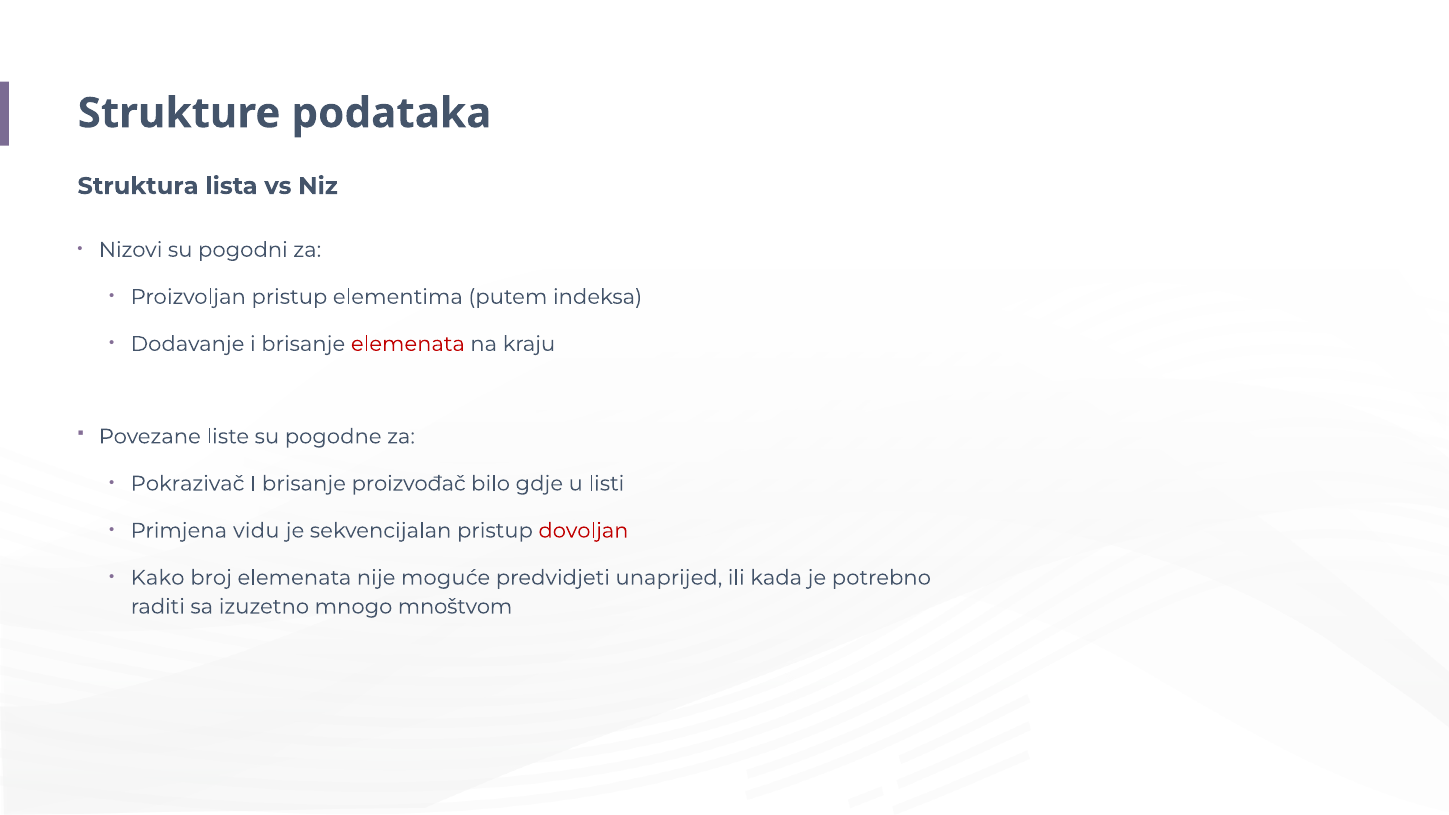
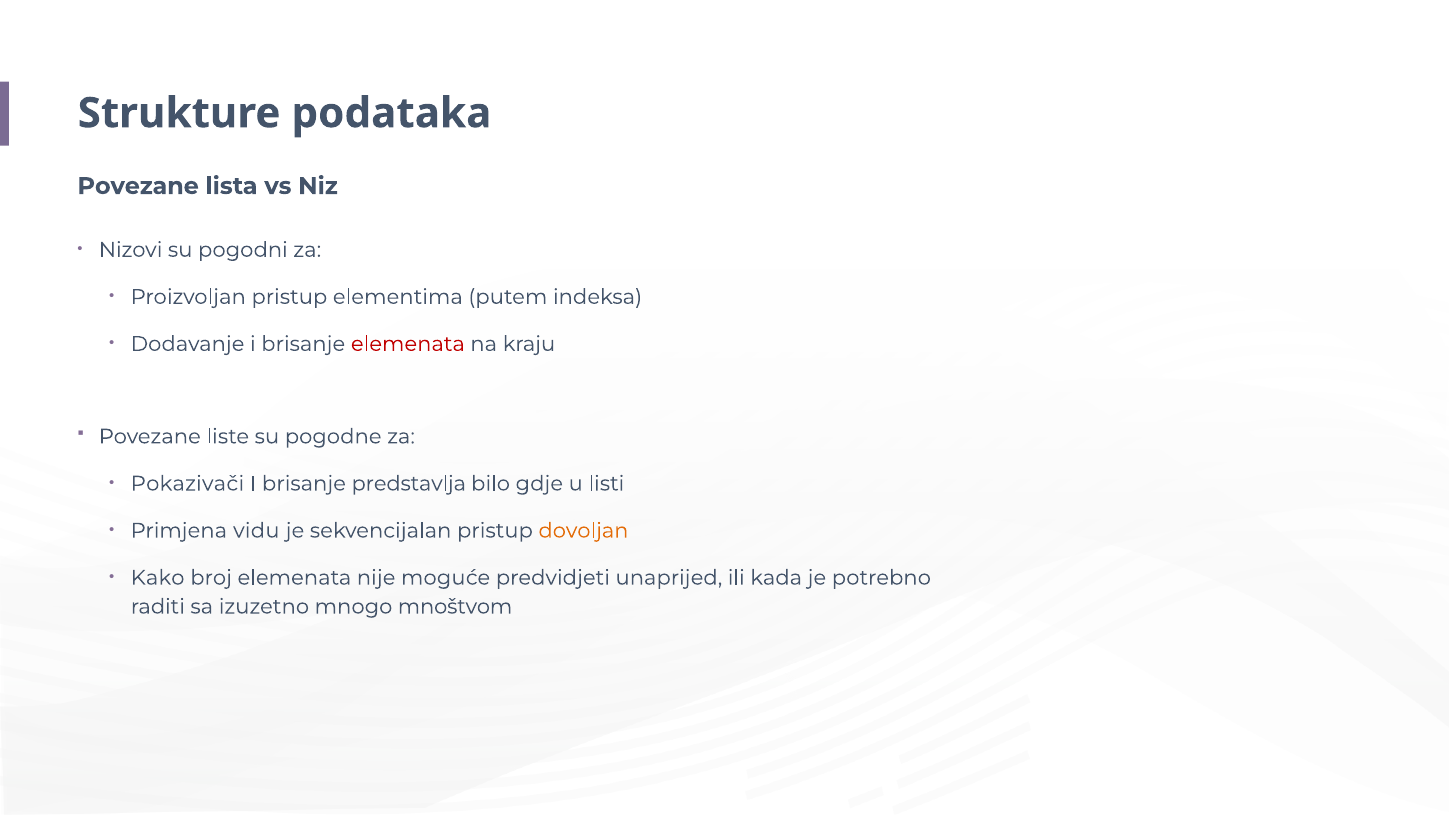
Struktura at (138, 186): Struktura -> Povezane
Pokrazivač: Pokrazivač -> Pokazivači
proizvođač: proizvođač -> predstavlja
dovoljan colour: red -> orange
